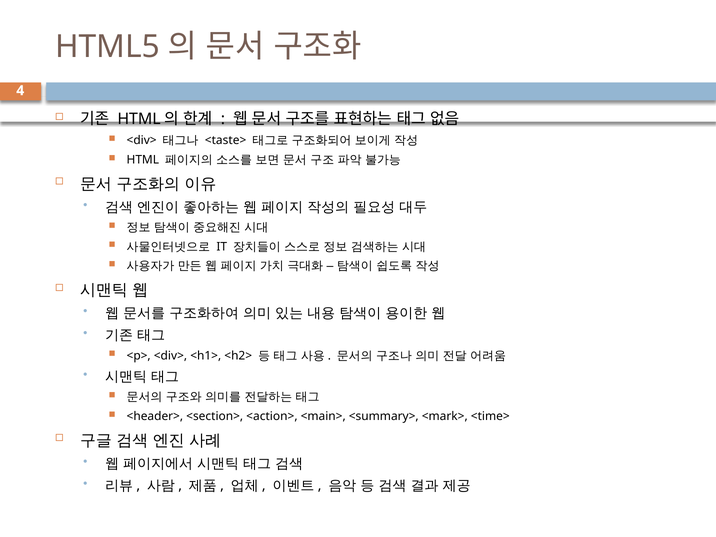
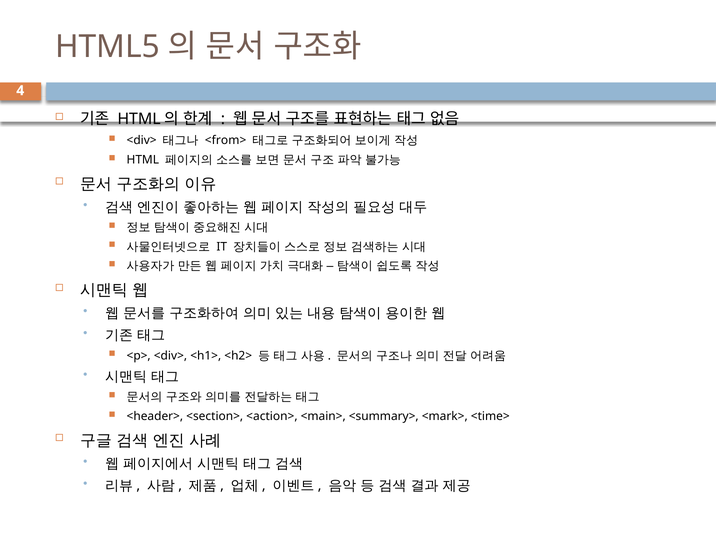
<taste>: <taste> -> <from>
